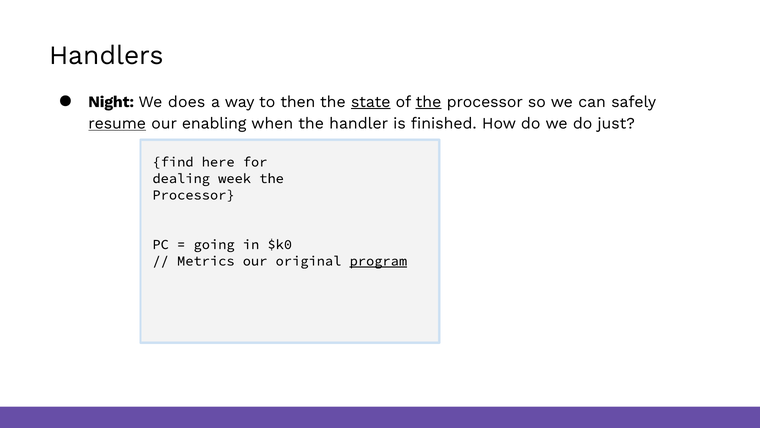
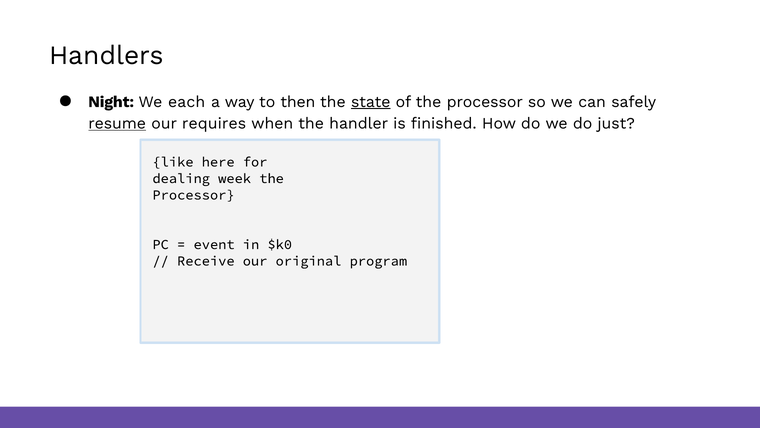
does: does -> each
the at (429, 102) underline: present -> none
enabling: enabling -> requires
find: find -> like
going: going -> event
Metrics: Metrics -> Receive
program underline: present -> none
